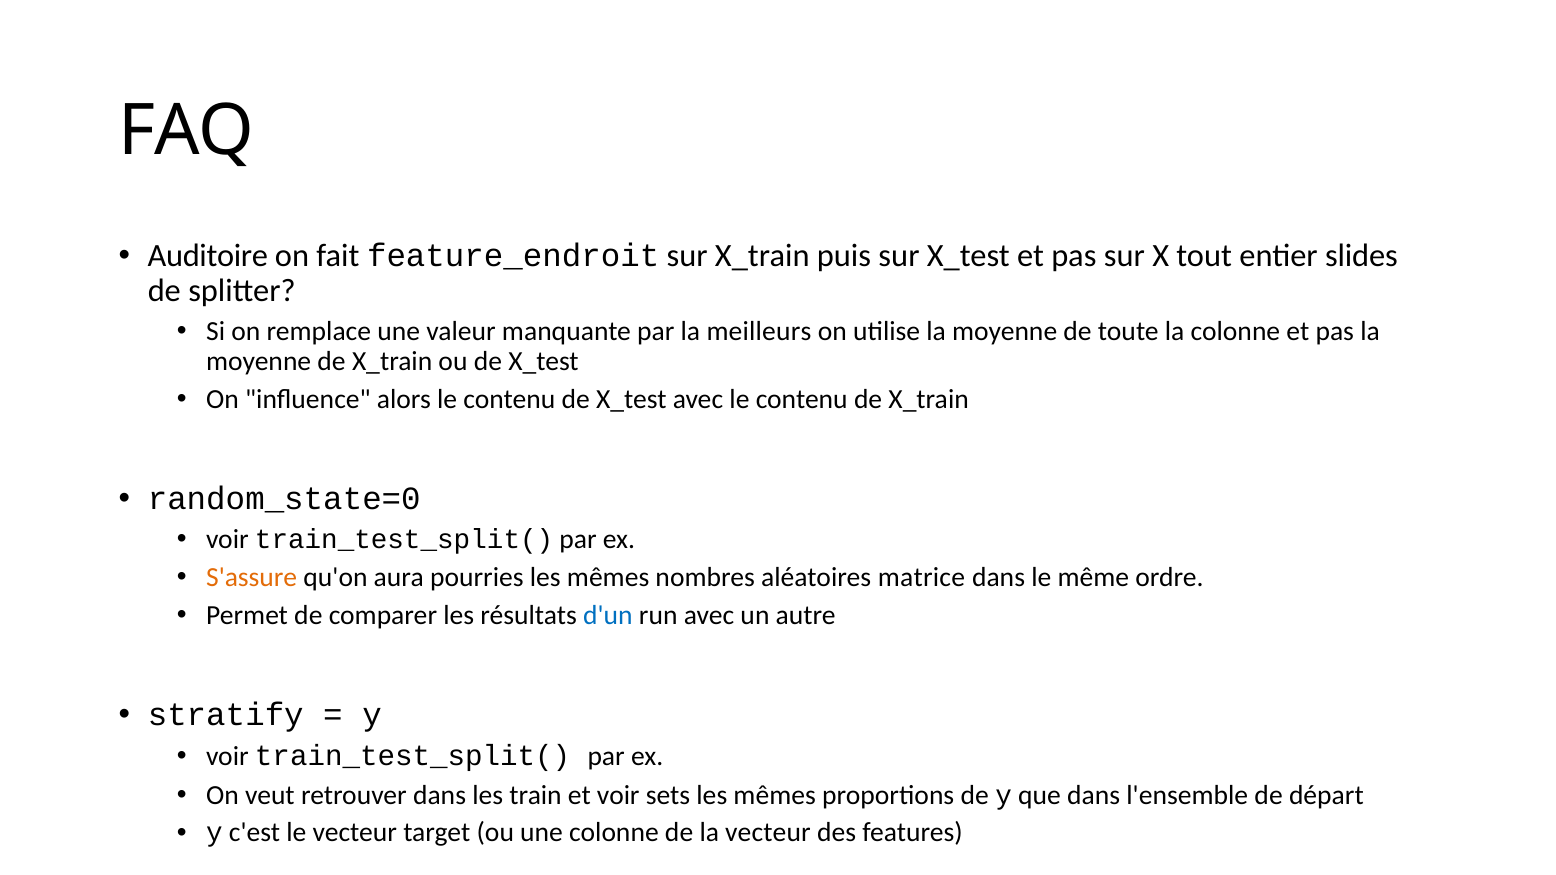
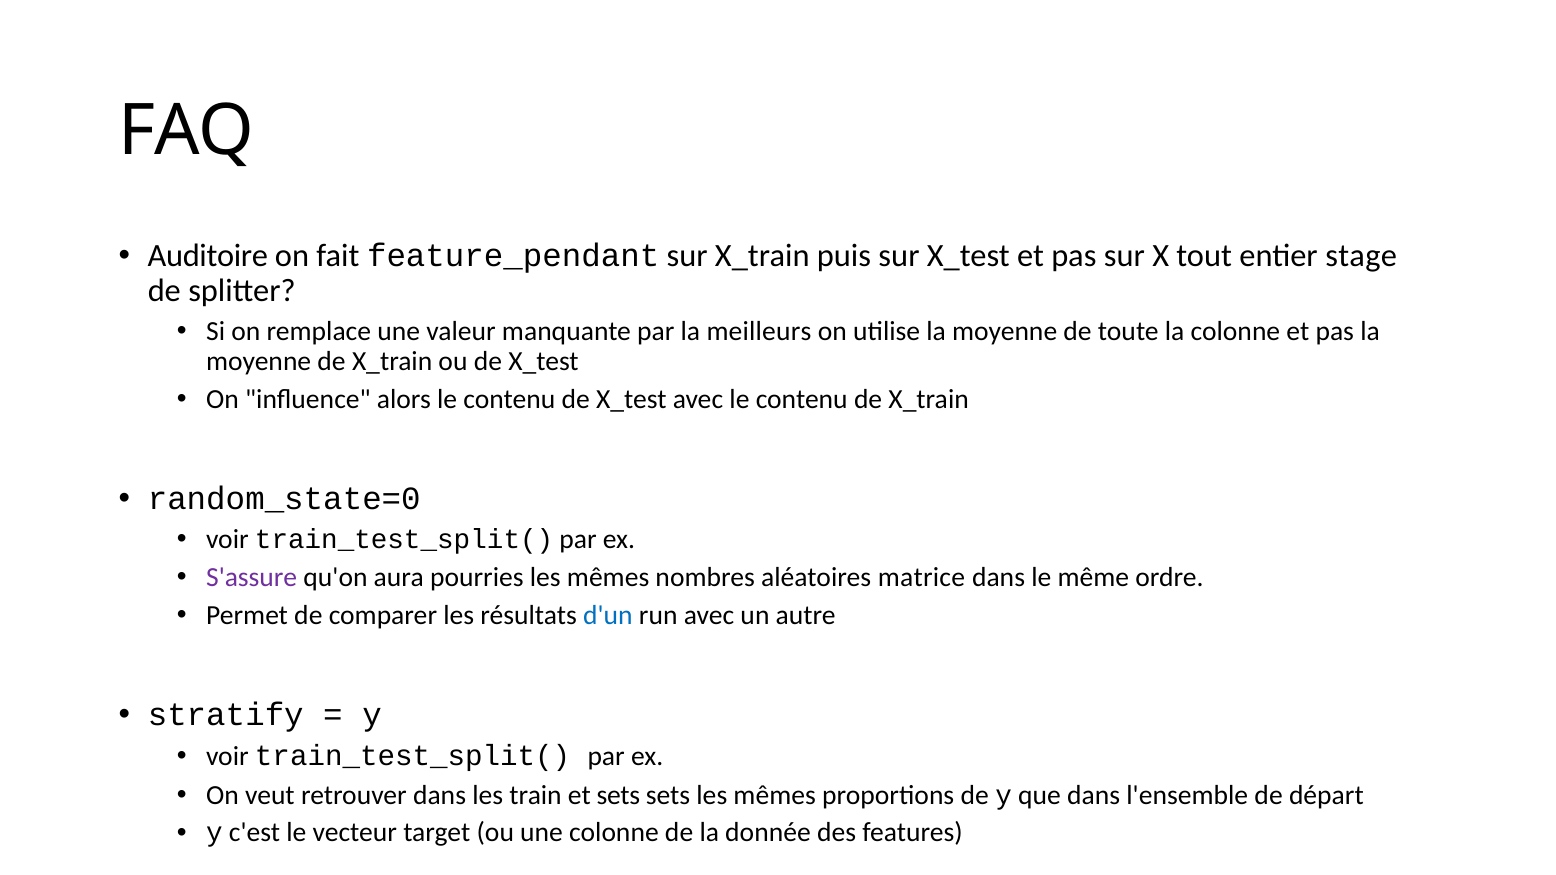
feature_endroit: feature_endroit -> feature_pendant
slides: slides -> stage
S'assure colour: orange -> purple
et voir: voir -> sets
la vecteur: vecteur -> donnée
